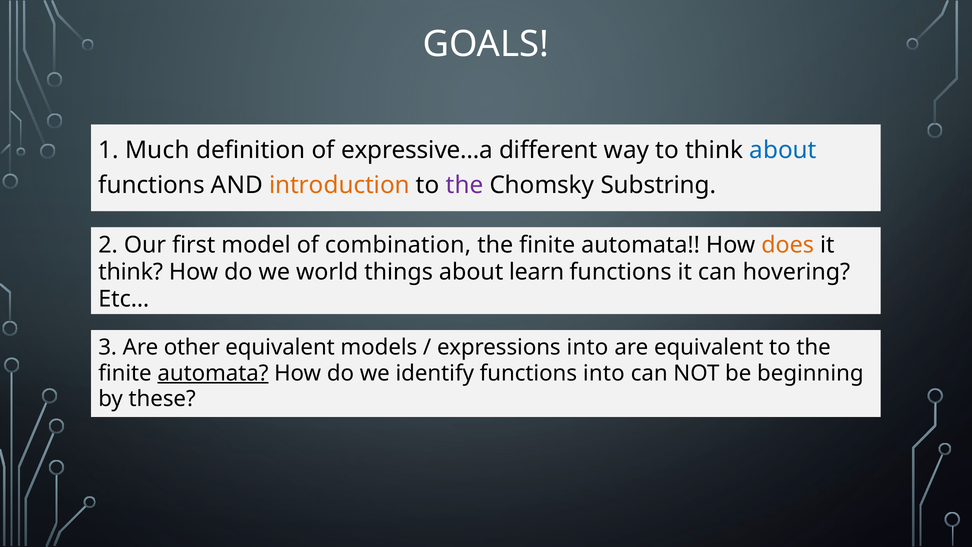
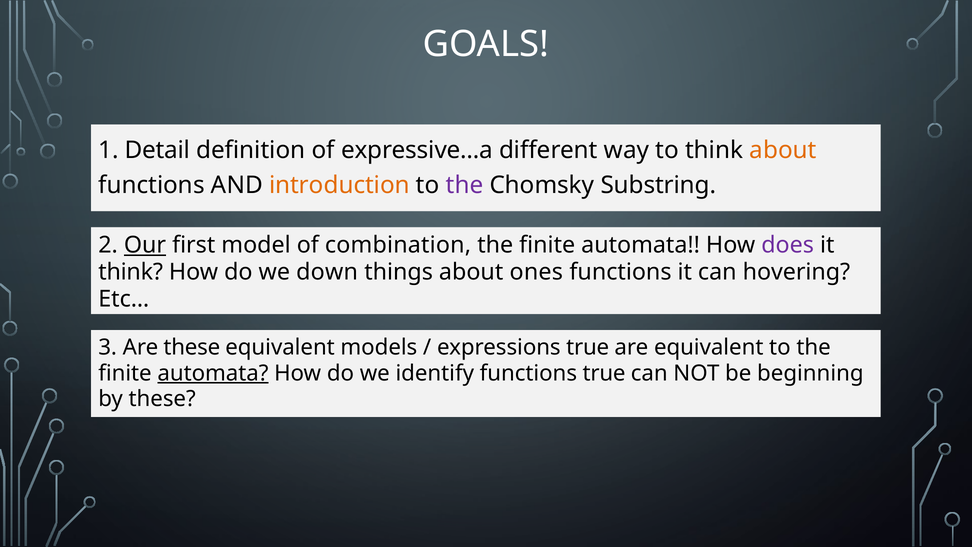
Much: Much -> Detail
about at (783, 150) colour: blue -> orange
Our underline: none -> present
does colour: orange -> purple
world: world -> down
learn: learn -> ones
Are other: other -> these
expressions into: into -> true
functions into: into -> true
